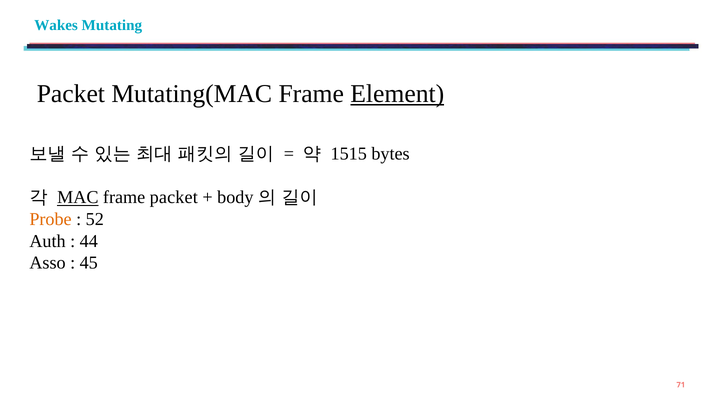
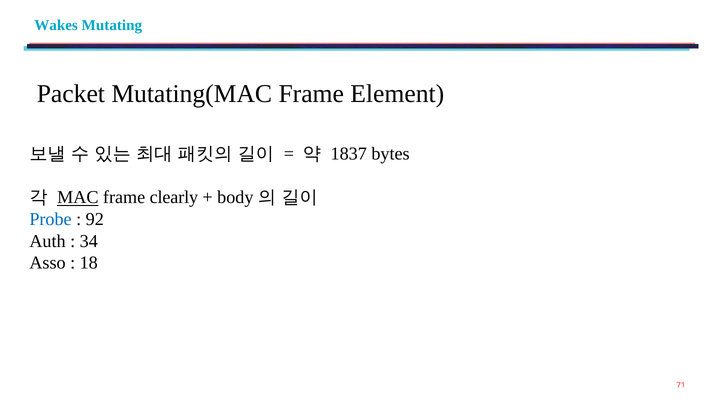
Element underline: present -> none
1515: 1515 -> 1837
frame packet: packet -> clearly
Probe colour: orange -> blue
52: 52 -> 92
44: 44 -> 34
45: 45 -> 18
